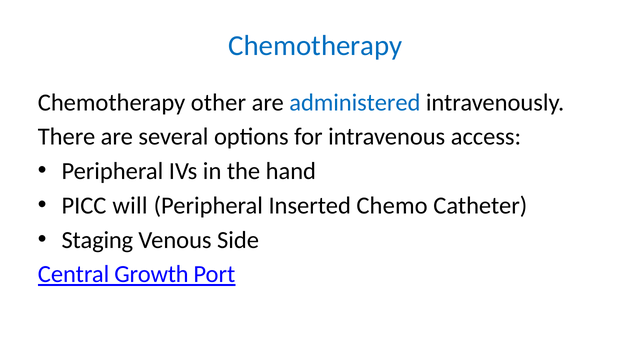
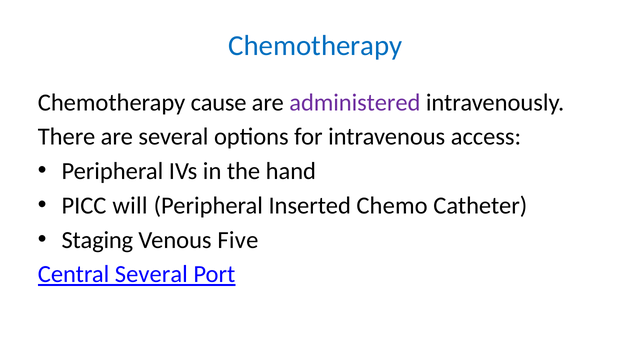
other: other -> cause
administered colour: blue -> purple
Side: Side -> Five
Central Growth: Growth -> Several
